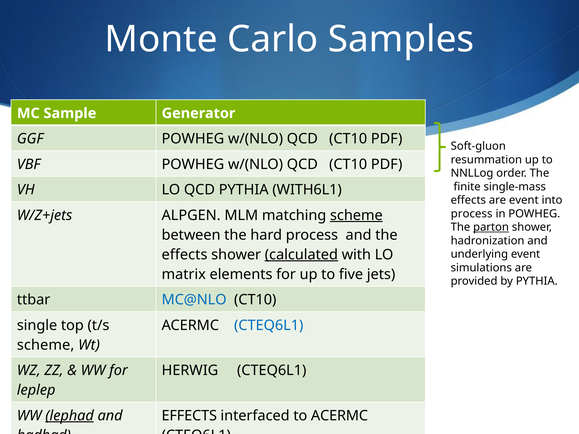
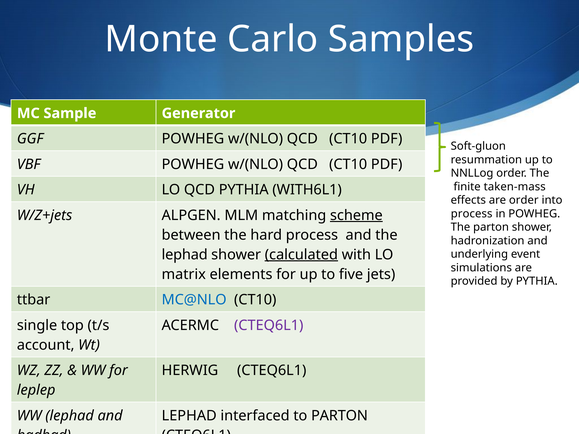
single-mass: single-mass -> taken-mass
are event: event -> order
parton at (491, 227) underline: present -> none
effects at (185, 255): effects -> lephad
CTEQ6L1 at (269, 326) colour: blue -> purple
scheme at (46, 345): scheme -> account
lephad at (70, 416) underline: present -> none
EFFECTS at (189, 416): EFFECTS -> LEPHAD
to ACERMC: ACERMC -> PARTON
